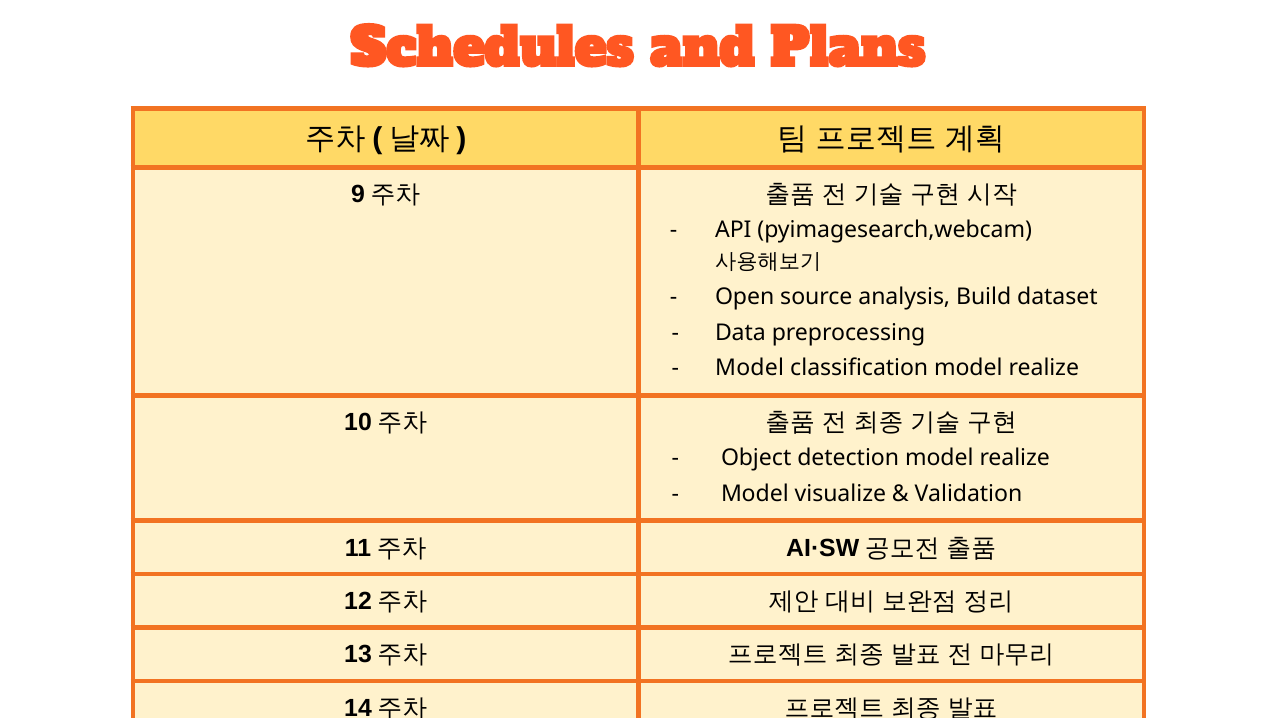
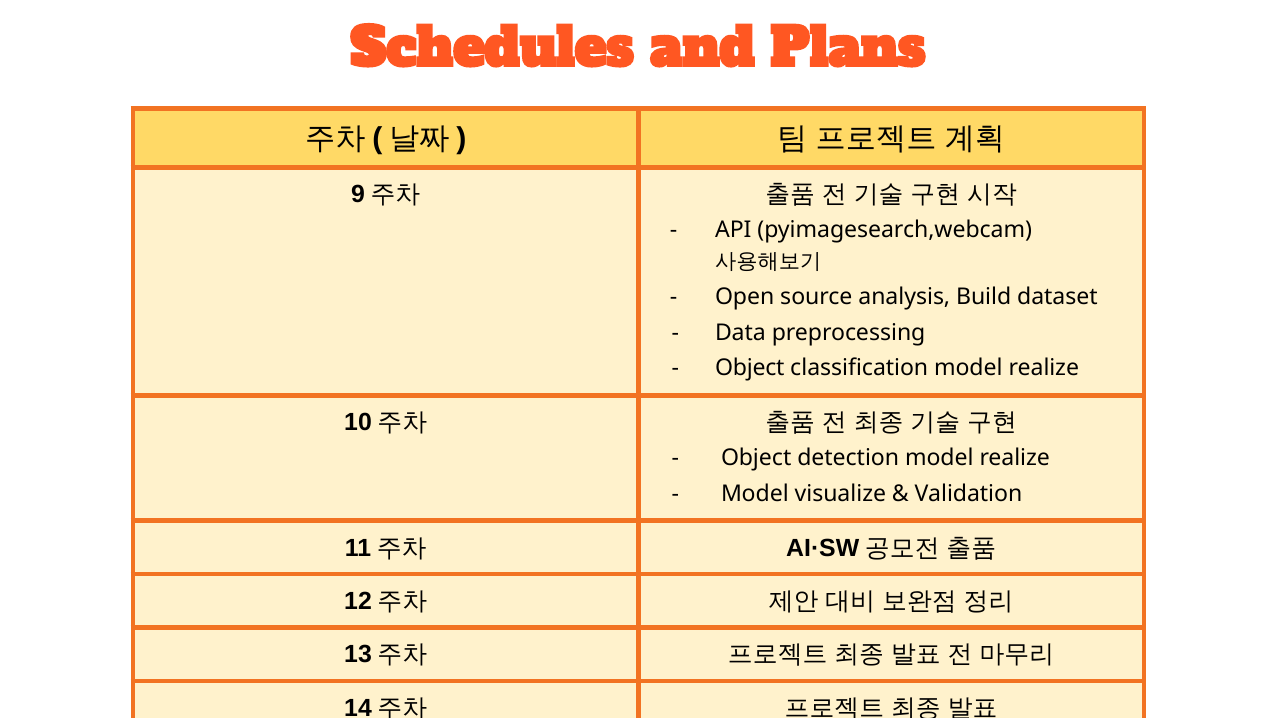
Model at (750, 369): Model -> Object
